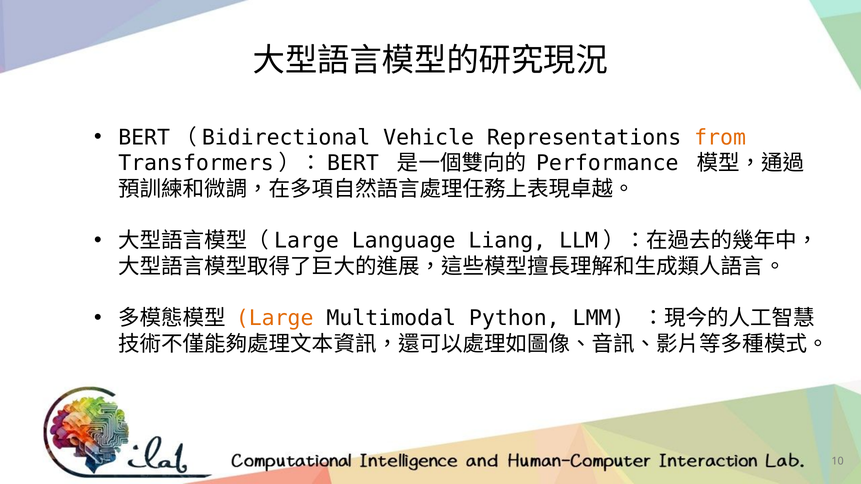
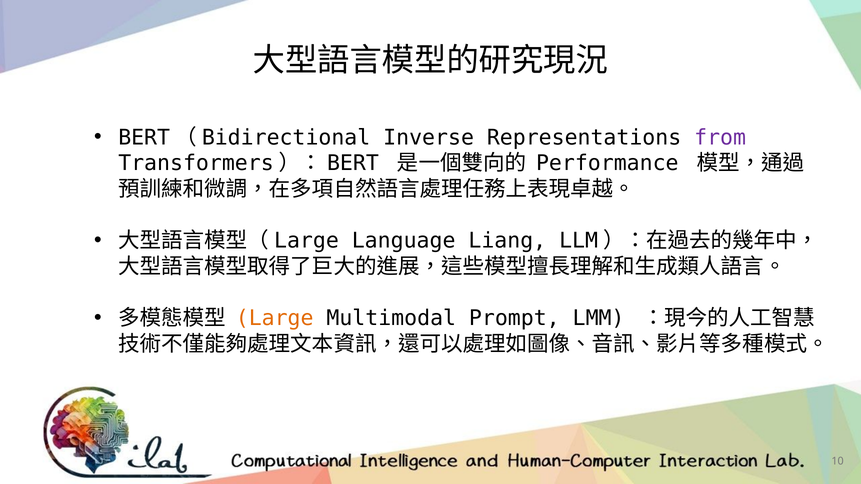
Vehicle: Vehicle -> Inverse
from colour: orange -> purple
Python: Python -> Prompt
